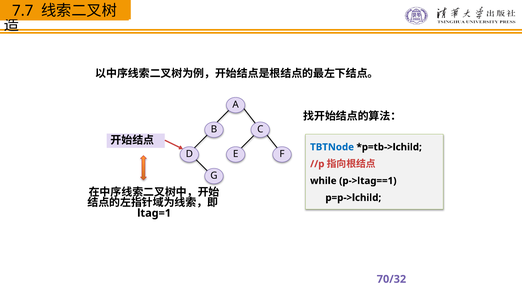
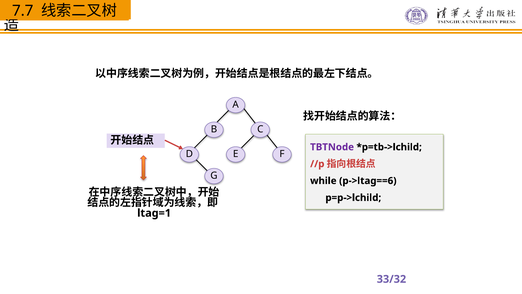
TBTNode colour: blue -> purple
p->ltag==1: p->ltag==1 -> p->ltag==6
70/32: 70/32 -> 33/32
